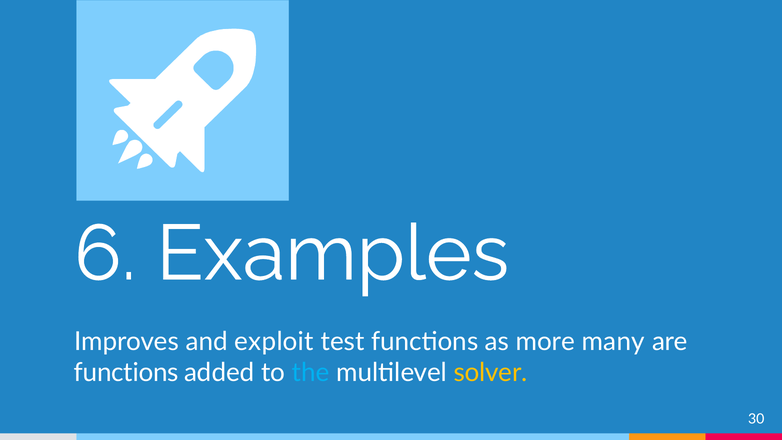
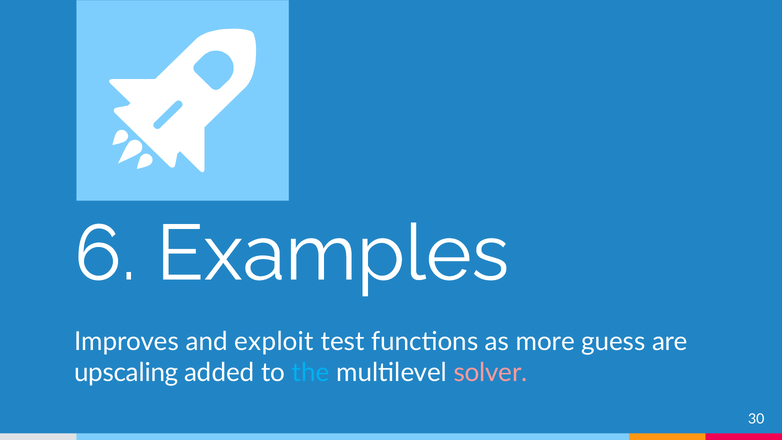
many: many -> guess
functions at (126, 373): functions -> upscaling
solver colour: yellow -> pink
